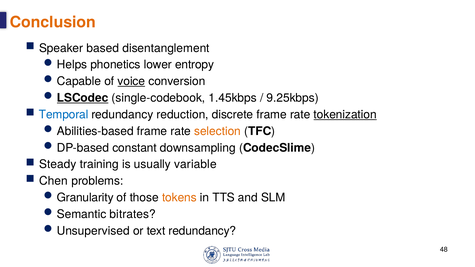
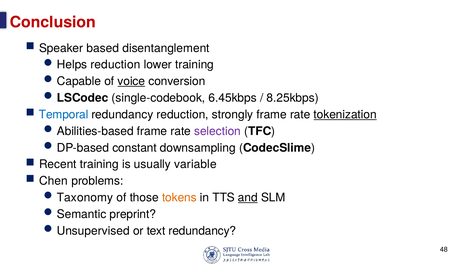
Conclusion colour: orange -> red
Helps phonetics: phonetics -> reduction
lower entropy: entropy -> training
LSCodec underline: present -> none
1.45kbps: 1.45kbps -> 6.45kbps
9.25kbps: 9.25kbps -> 8.25kbps
discrete: discrete -> strongly
selection colour: orange -> purple
Steady: Steady -> Recent
Granularity: Granularity -> Taxonomy
and underline: none -> present
bitrates: bitrates -> preprint
